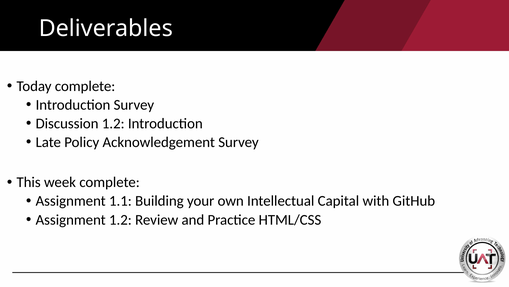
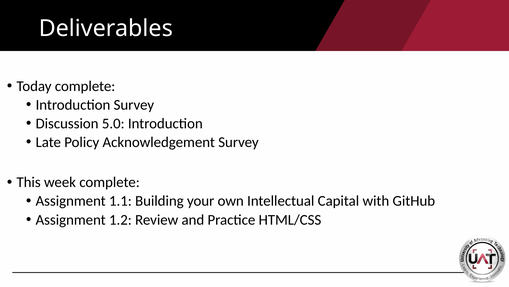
Discussion 1.2: 1.2 -> 5.0
